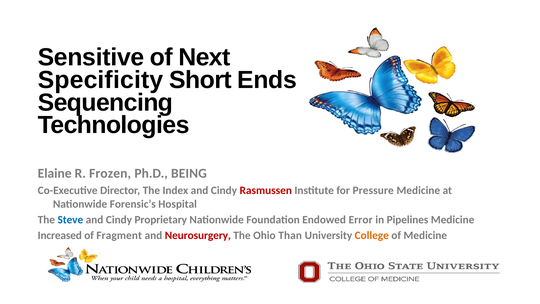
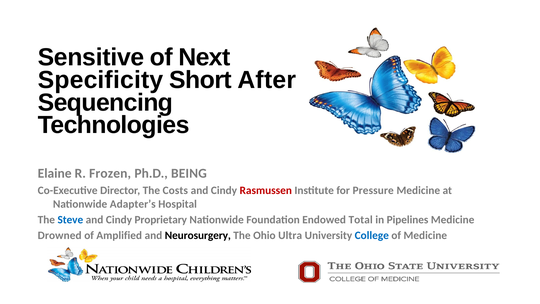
Ends: Ends -> After
Index: Index -> Costs
Forensic’s: Forensic’s -> Adapter’s
Error: Error -> Total
Increased: Increased -> Drowned
Fragment: Fragment -> Amplified
Neurosurgery colour: red -> black
Than: Than -> Ultra
College colour: orange -> blue
